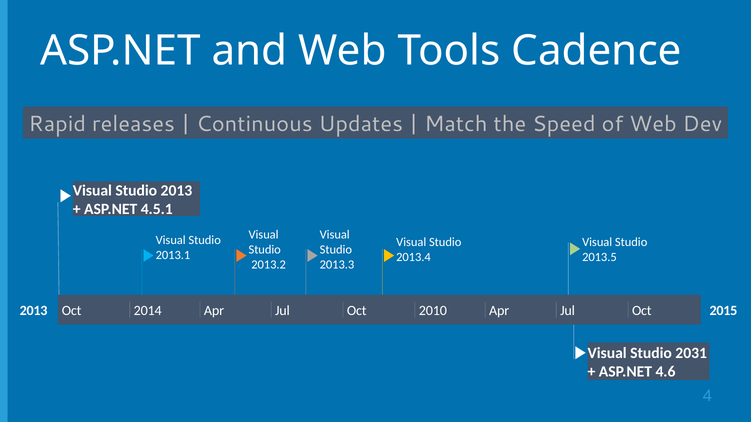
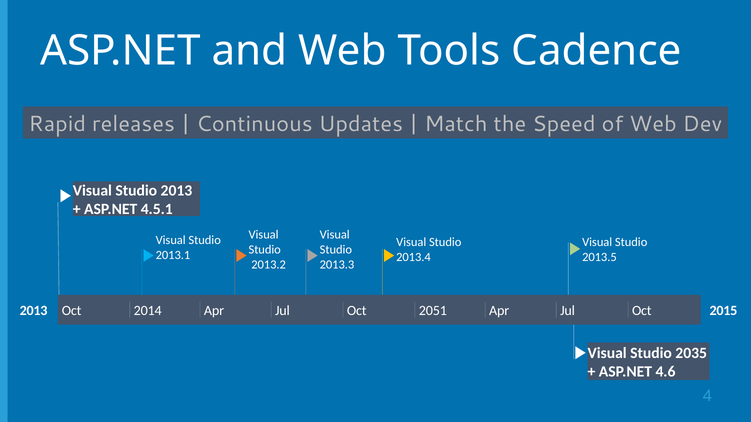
2010: 2010 -> 2051
2031: 2031 -> 2035
